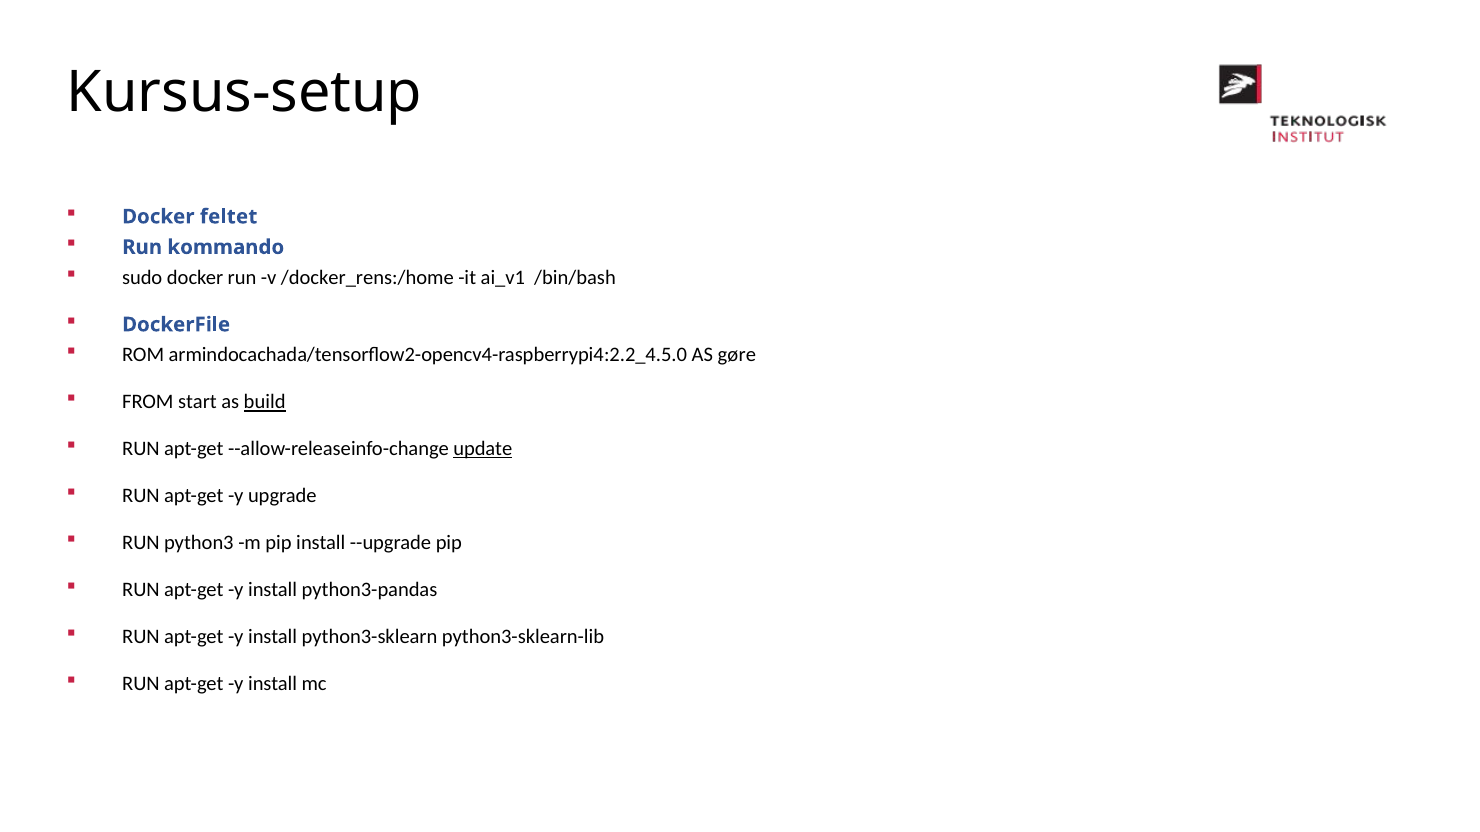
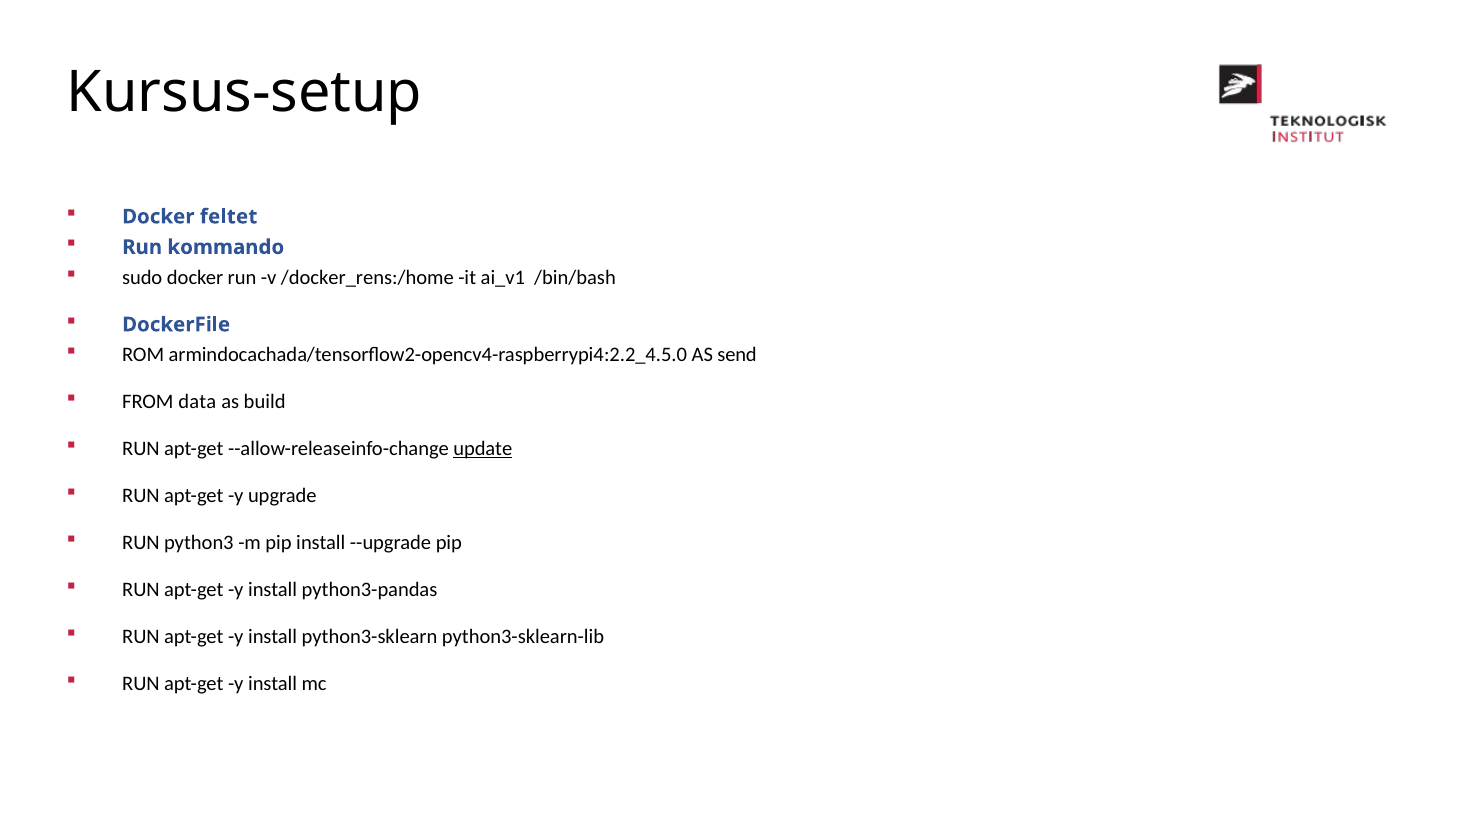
gøre: gøre -> send
start: start -> data
build underline: present -> none
